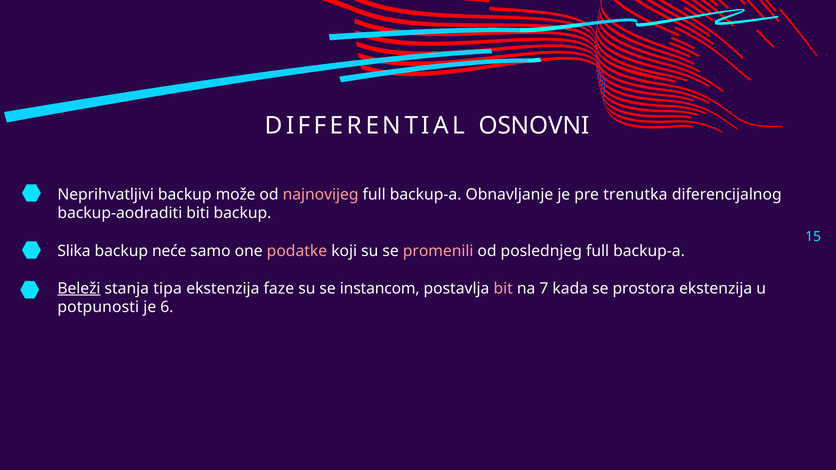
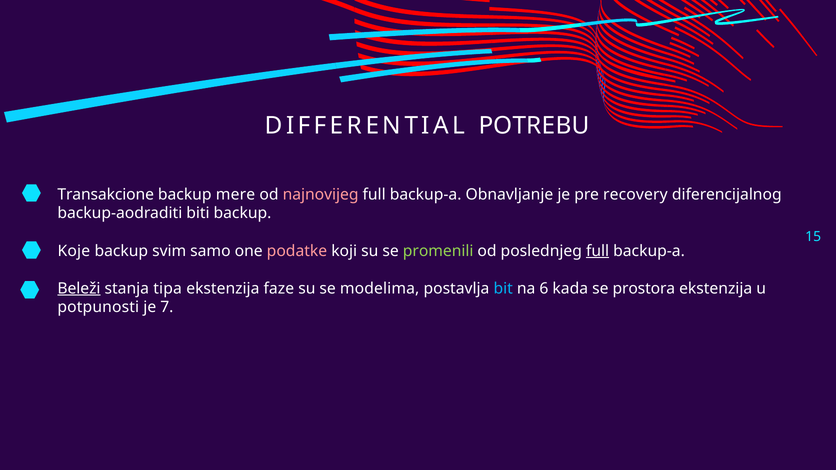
OSNOVNI: OSNOVNI -> POTREBU
Neprihvatljivi: Neprihvatljivi -> Transakcione
može: može -> mere
trenutka: trenutka -> recovery
Slika: Slika -> Koje
neće: neće -> svim
promenili colour: pink -> light green
full at (598, 251) underline: none -> present
instancom: instancom -> modelima
bit colour: pink -> light blue
7: 7 -> 6
6: 6 -> 7
